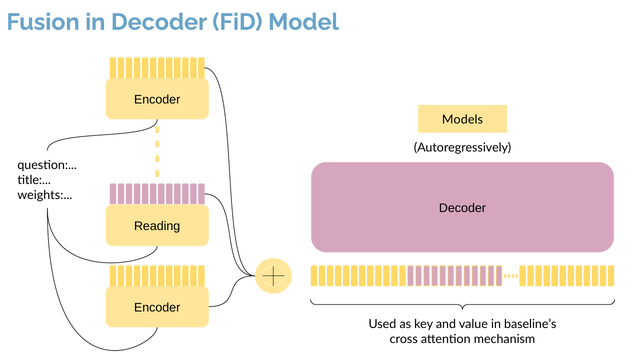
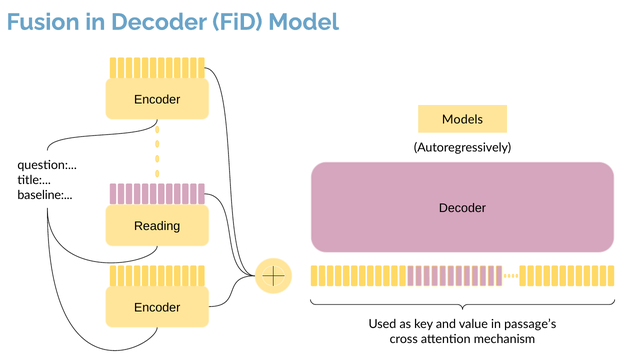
weights: weights -> baseline
baseline’s: baseline’s -> passage’s
